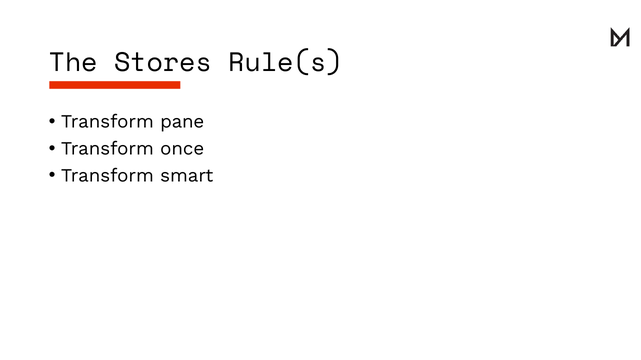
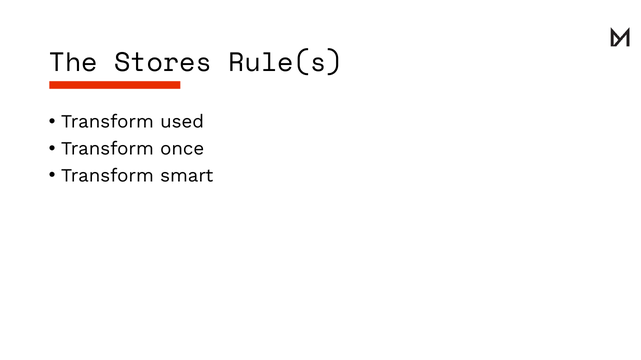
pane: pane -> used
